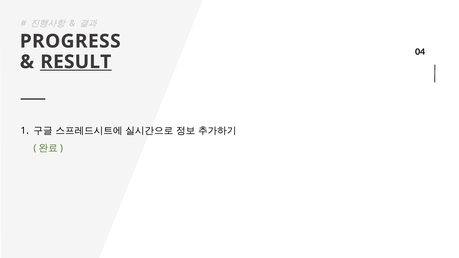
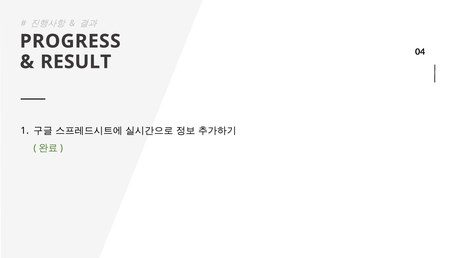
RESULT underline: present -> none
